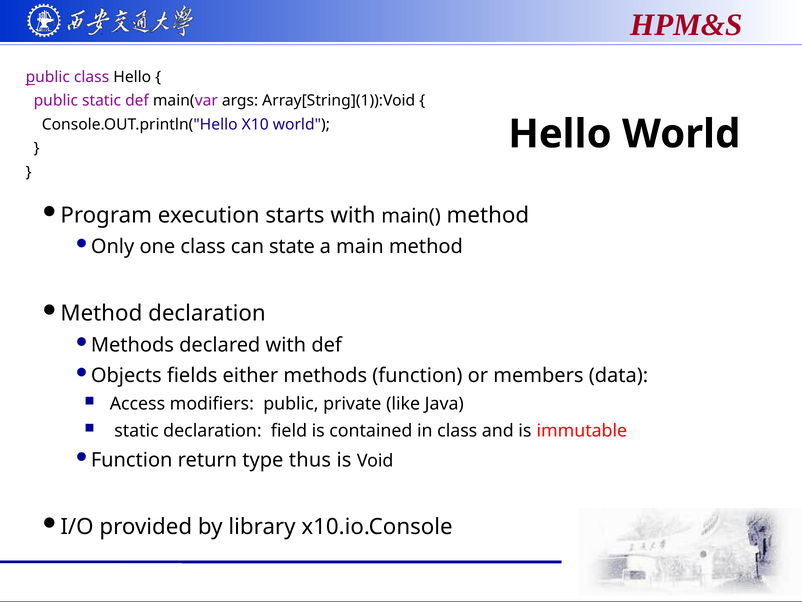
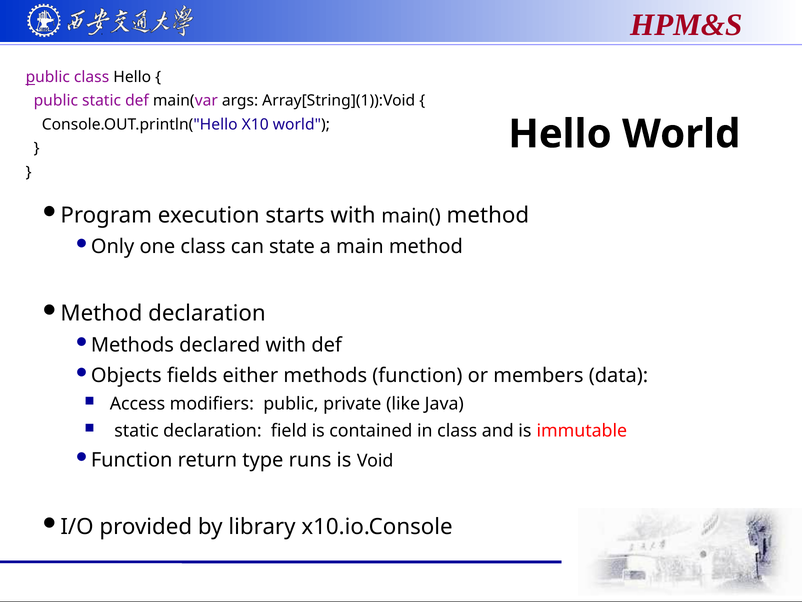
thus: thus -> runs
